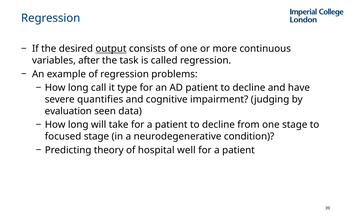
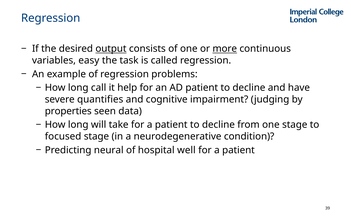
more underline: none -> present
after: after -> easy
type: type -> help
evaluation: evaluation -> properties
theory: theory -> neural
